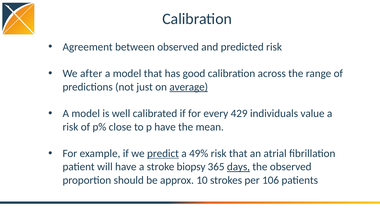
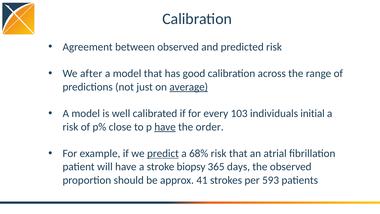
429: 429 -> 103
value: value -> initial
have at (165, 127) underline: none -> present
mean: mean -> order
49%: 49% -> 68%
days underline: present -> none
10: 10 -> 41
106: 106 -> 593
